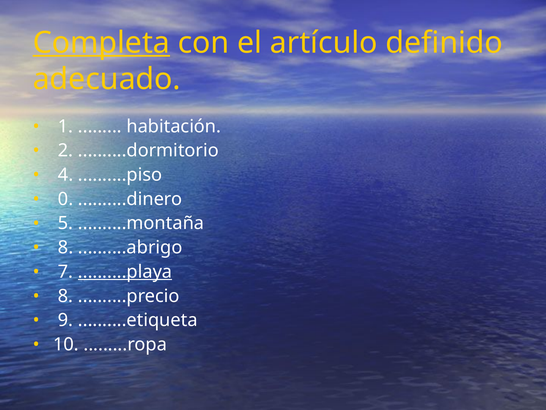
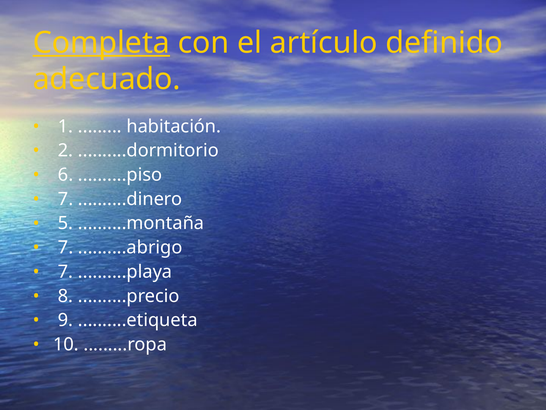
4: 4 -> 6
0 at (66, 199): 0 -> 7
8 at (66, 247): 8 -> 7
..........playa underline: present -> none
